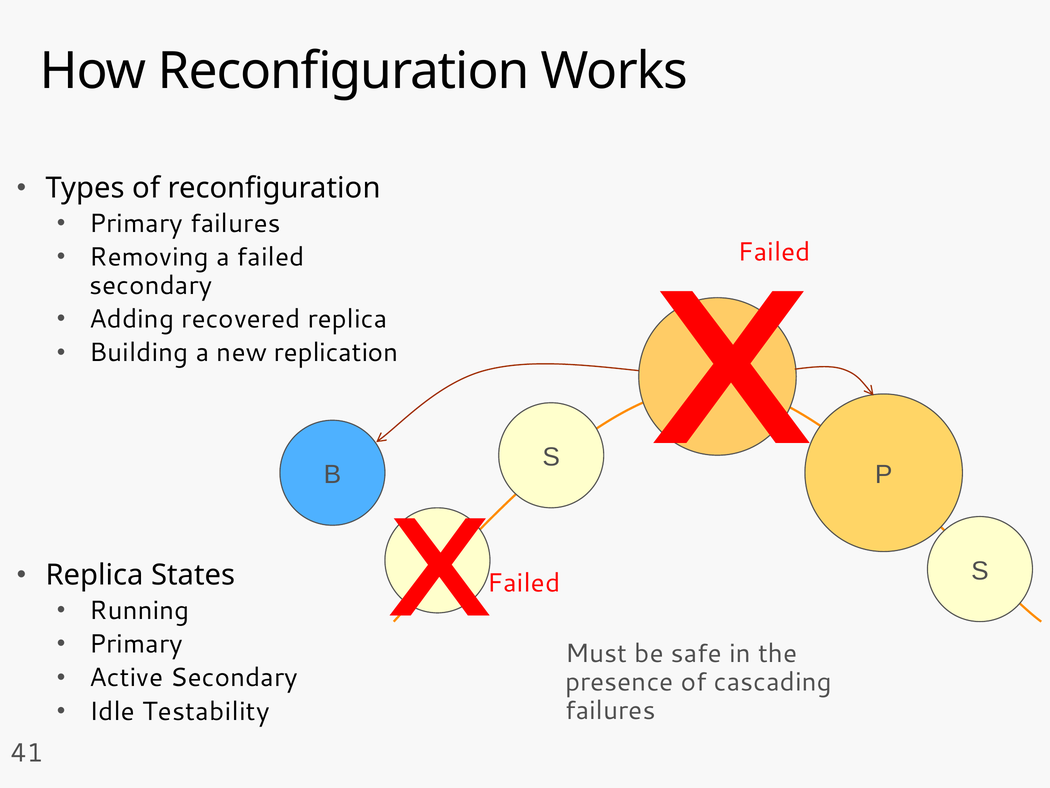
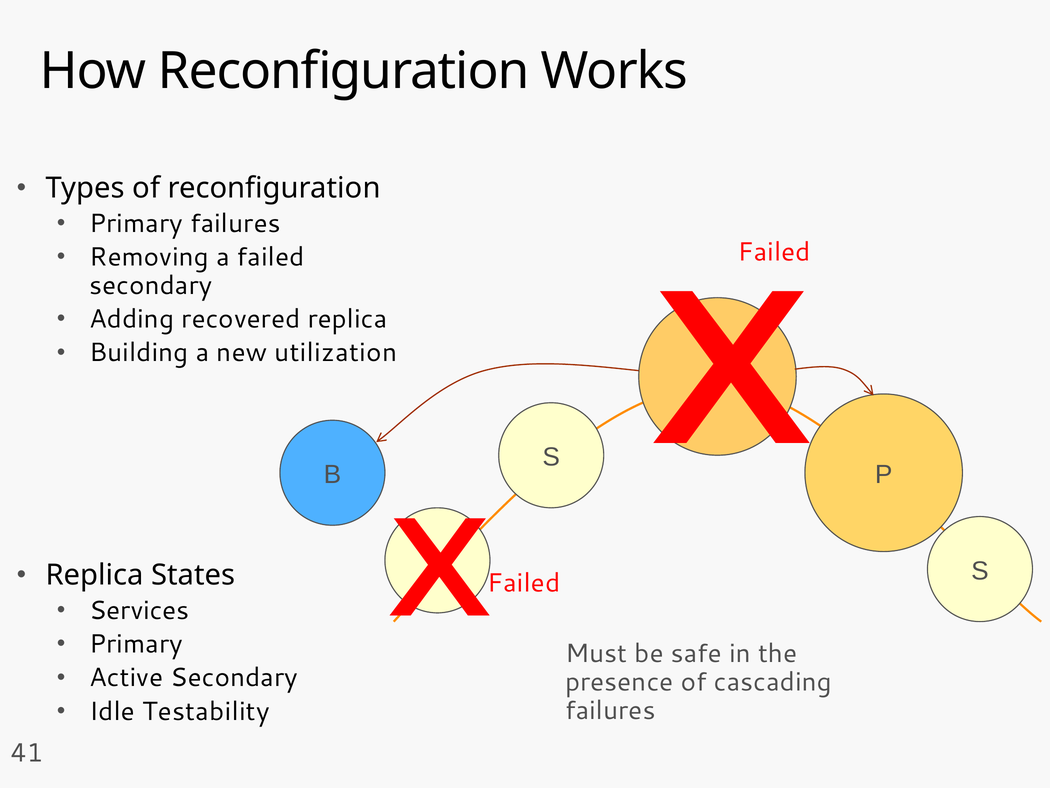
replication: replication -> utilization
Running: Running -> Services
